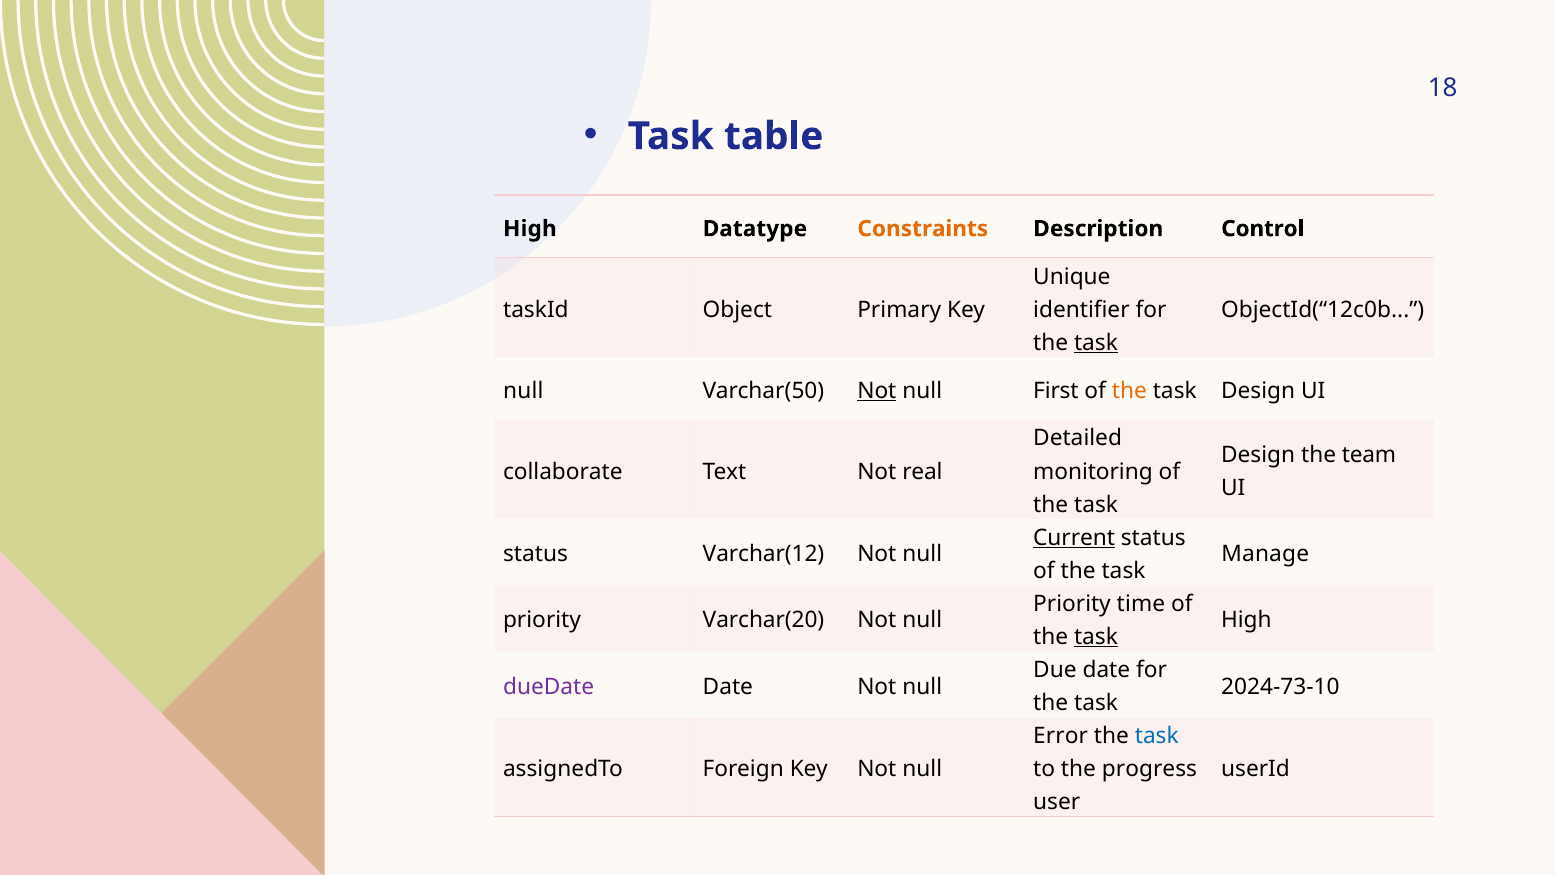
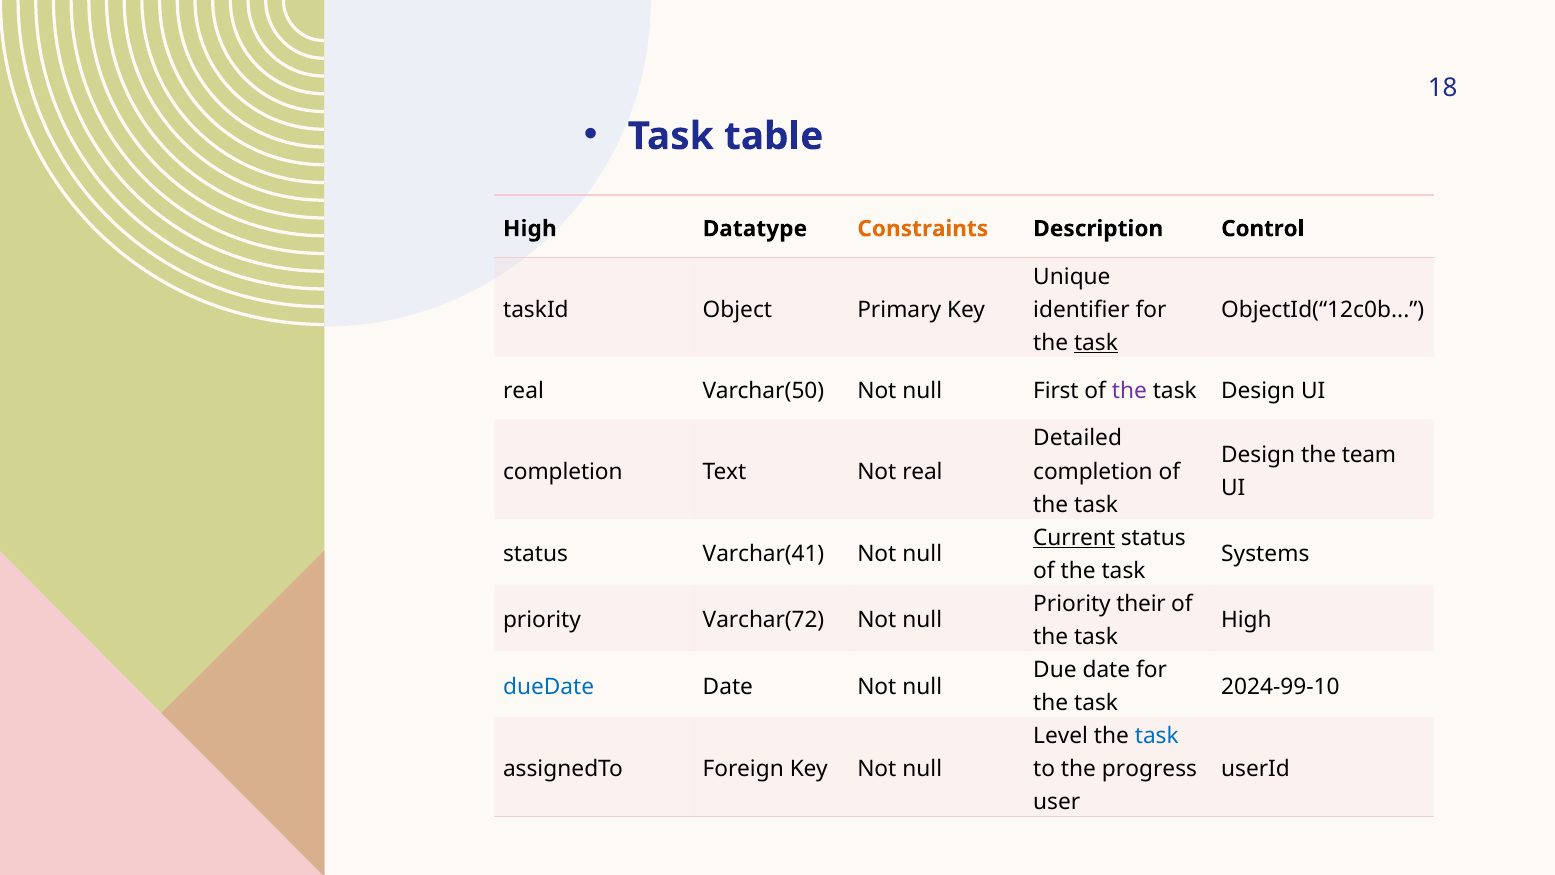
null at (523, 390): null -> real
Not at (877, 390) underline: present -> none
the at (1129, 390) colour: orange -> purple
collaborate at (563, 471): collaborate -> completion
monitoring at (1093, 471): monitoring -> completion
Varchar(12: Varchar(12 -> Varchar(41
Manage: Manage -> Systems
time: time -> their
Varchar(20: Varchar(20 -> Varchar(72
task at (1096, 637) underline: present -> none
dueDate colour: purple -> blue
2024-73-10: 2024-73-10 -> 2024-99-10
Error: Error -> Level
